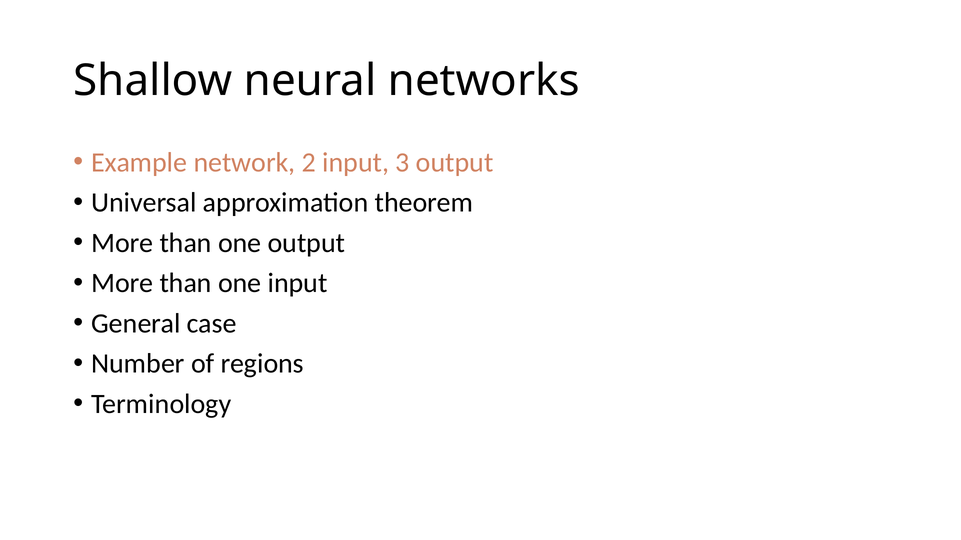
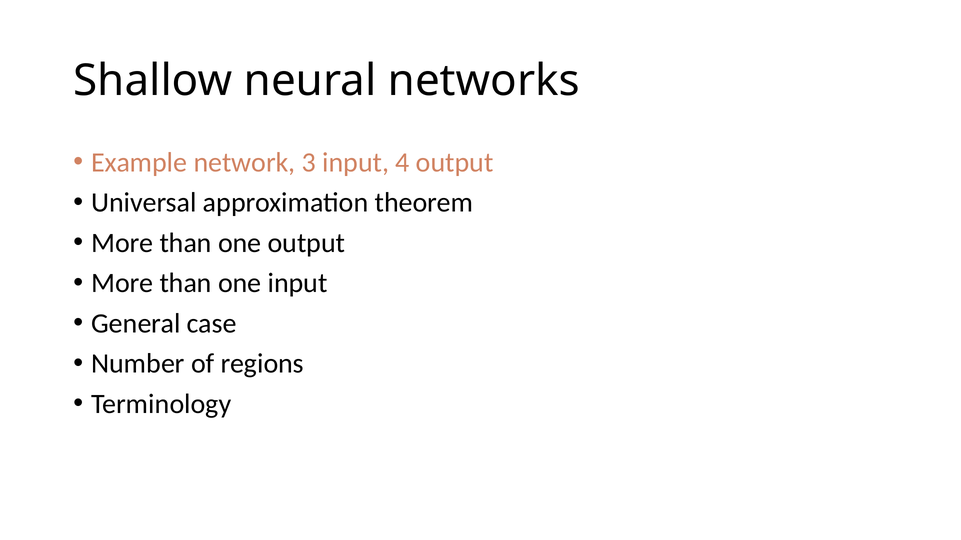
2: 2 -> 3
3: 3 -> 4
